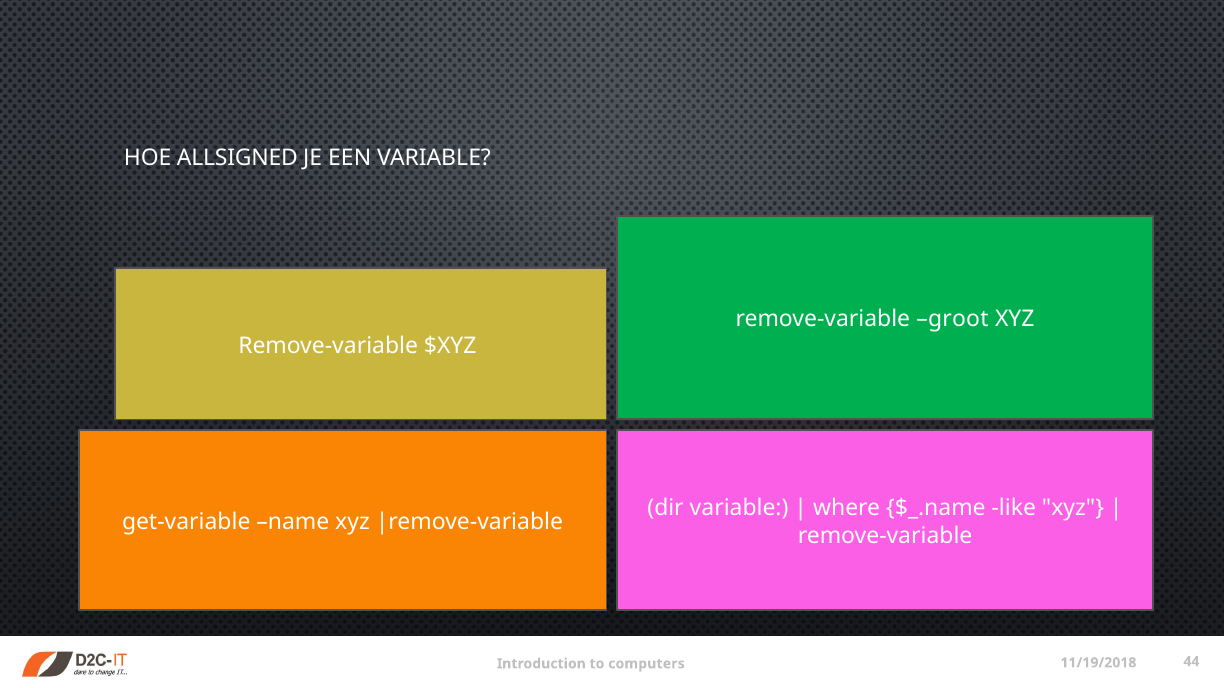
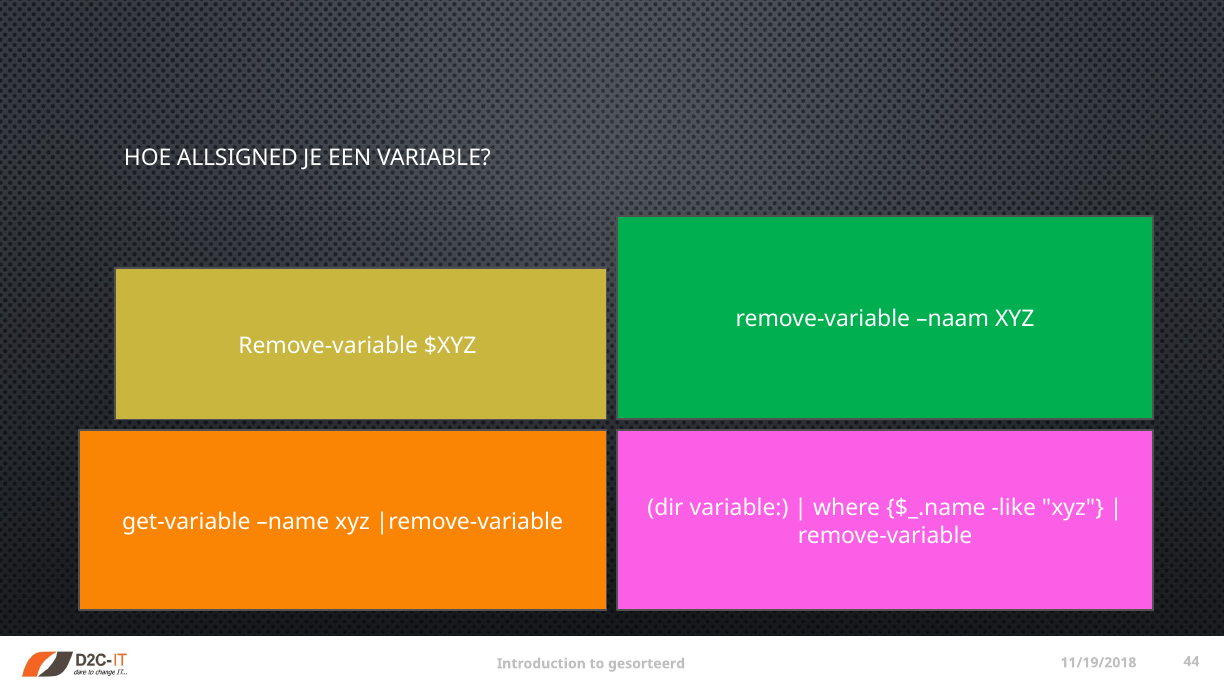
groot: groot -> naam
computers: computers -> gesorteerd
